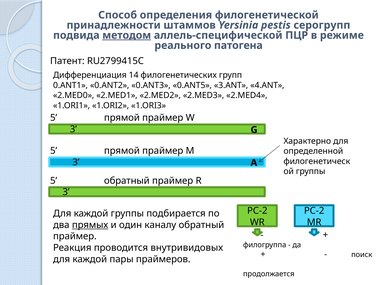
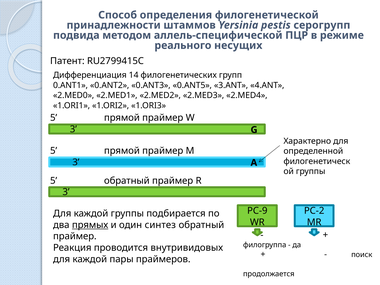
методом underline: present -> none
патогена: патогена -> несущих
РС-2 at (257, 211): РС-2 -> РС-9
каналу: каналу -> синтез
